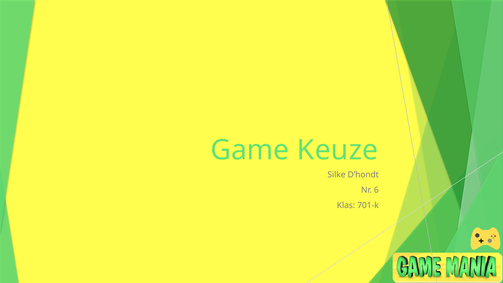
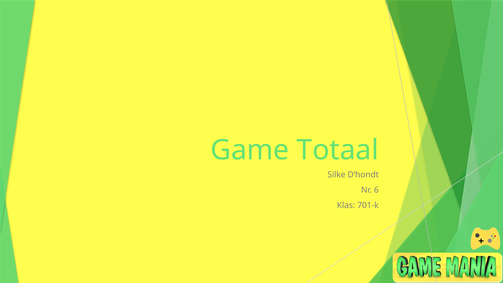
Keuze: Keuze -> Totaal
